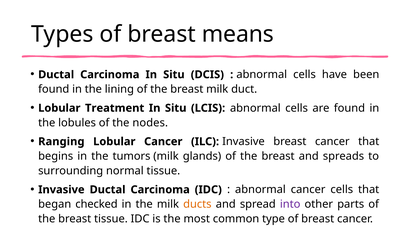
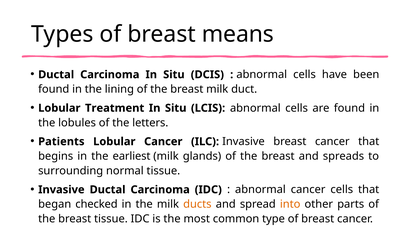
nodes: nodes -> letters
Ranging: Ranging -> Patients
tumors: tumors -> earliest
into colour: purple -> orange
